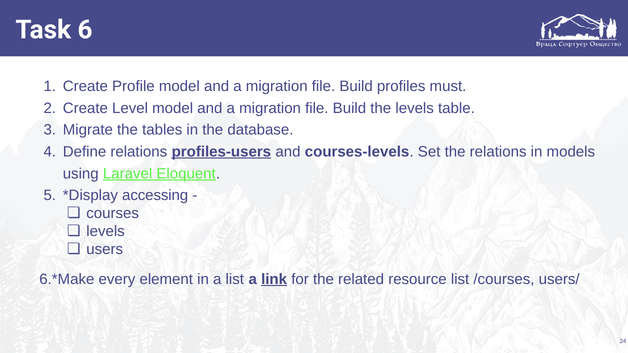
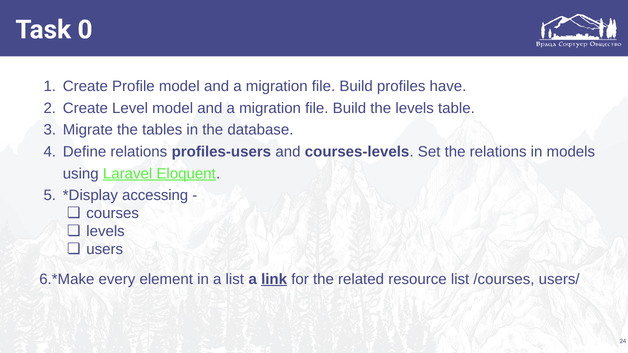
6: 6 -> 0
must: must -> have
profiles-users underline: present -> none
